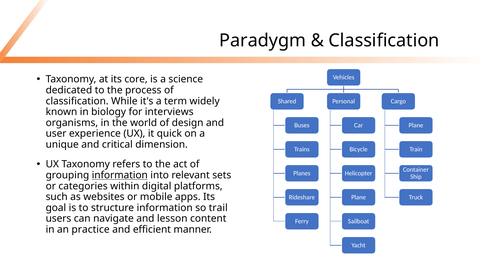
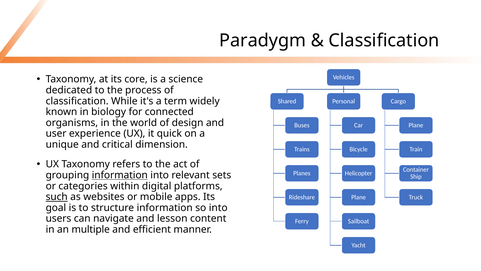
interviews: interviews -> connected
such underline: none -> present
so trail: trail -> into
practice: practice -> multiple
